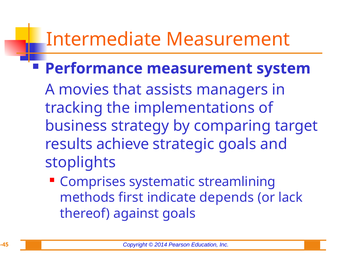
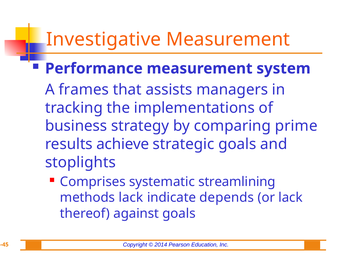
Intermediate: Intermediate -> Investigative
movies: movies -> frames
target: target -> prime
methods first: first -> lack
